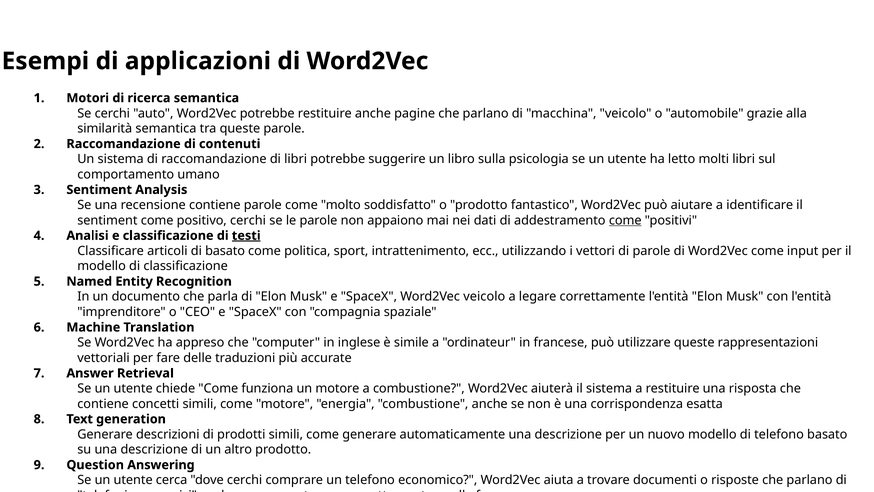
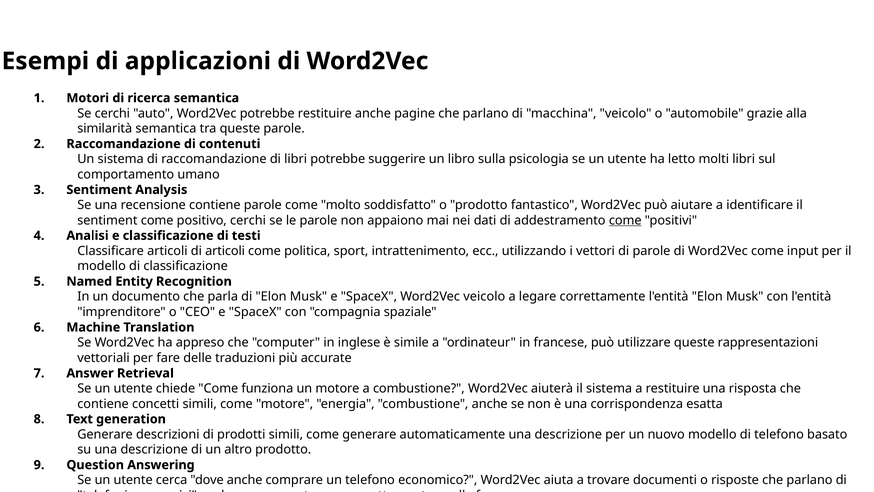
testi underline: present -> none
di basato: basato -> articoli
dove cerchi: cerchi -> anche
